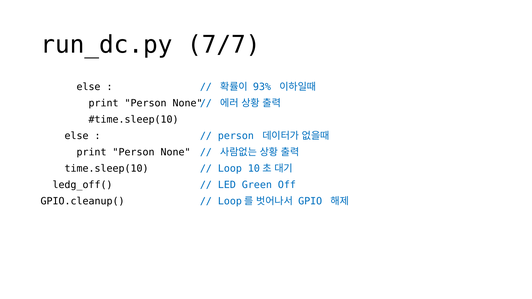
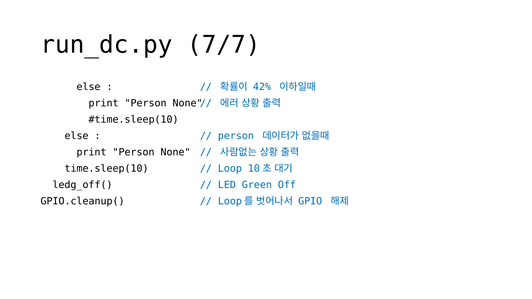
93%: 93% -> 42%
